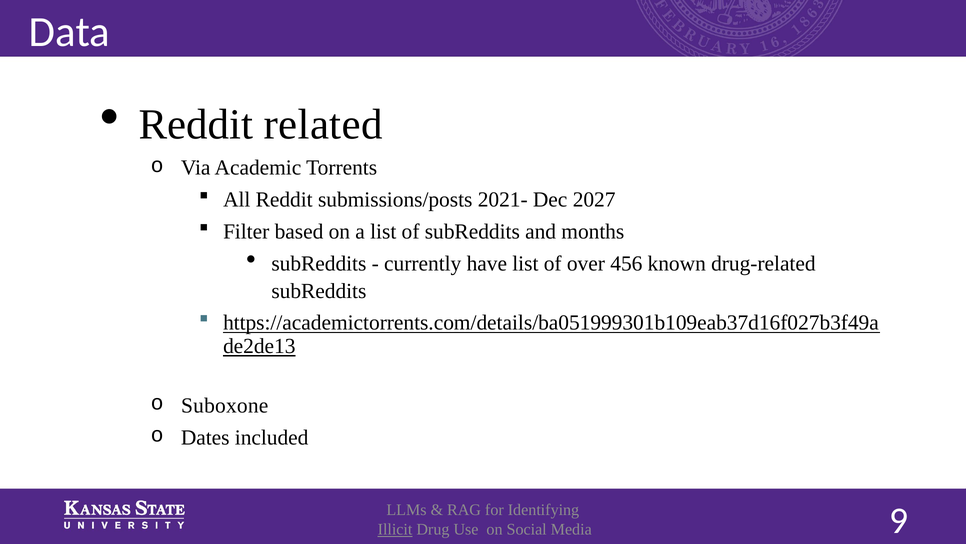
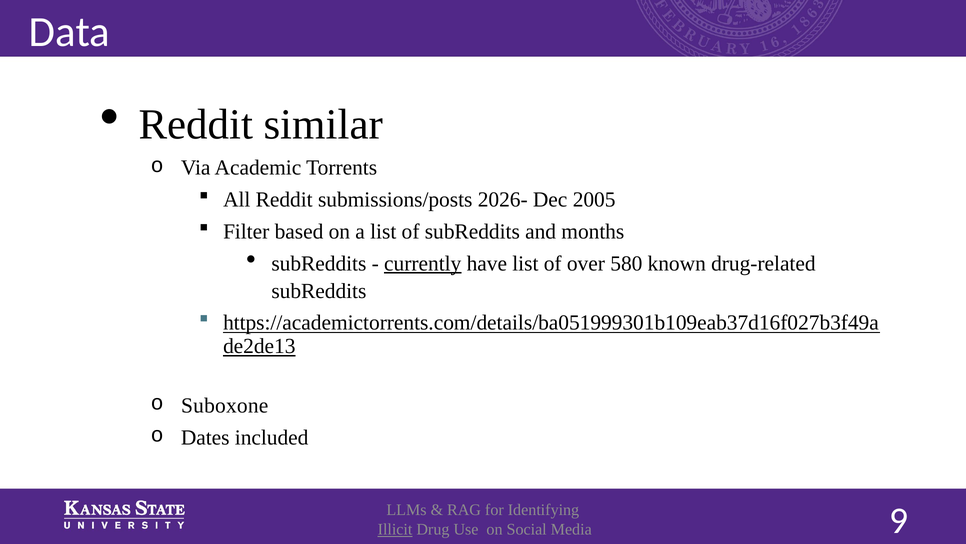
related: related -> similar
2021-: 2021- -> 2026-
2027: 2027 -> 2005
currently underline: none -> present
456: 456 -> 580
